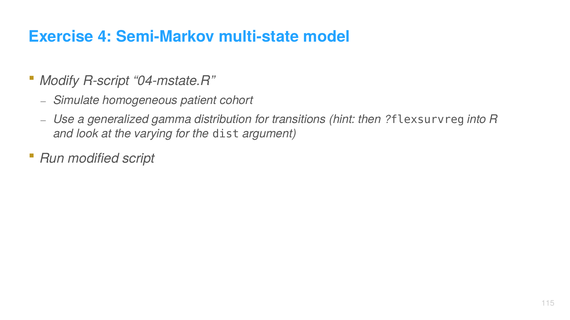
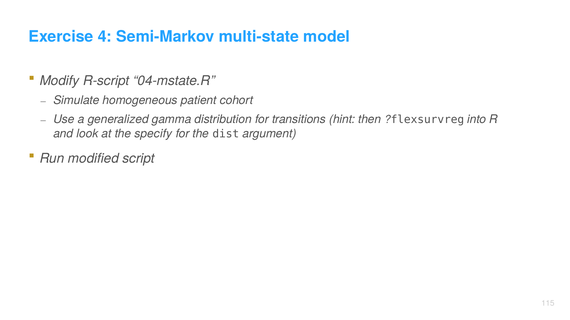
varying: varying -> specify
